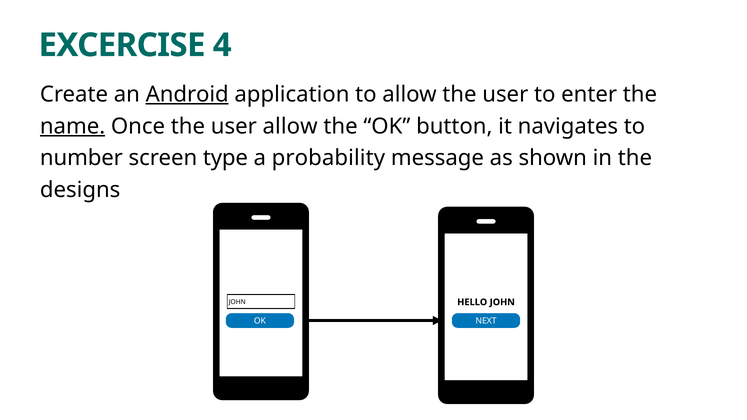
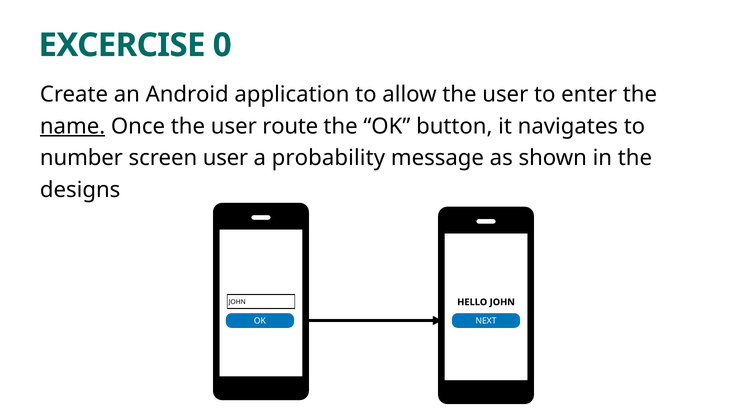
4: 4 -> 0
Android underline: present -> none
user allow: allow -> route
screen type: type -> user
